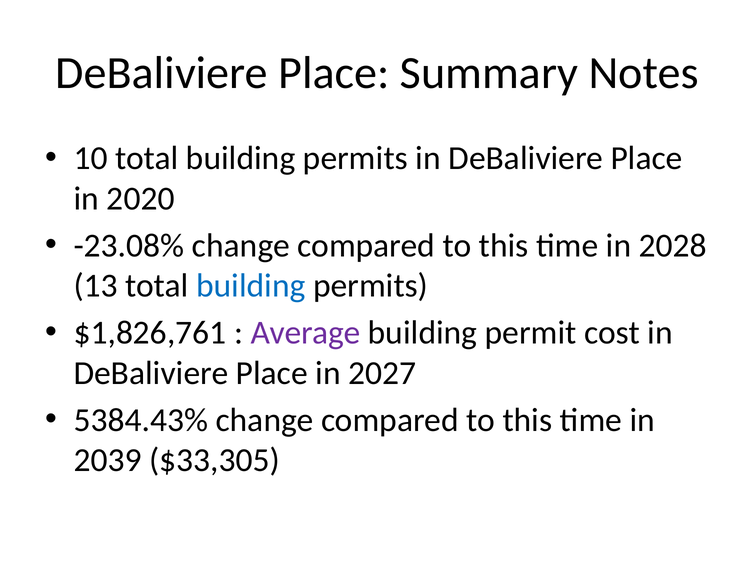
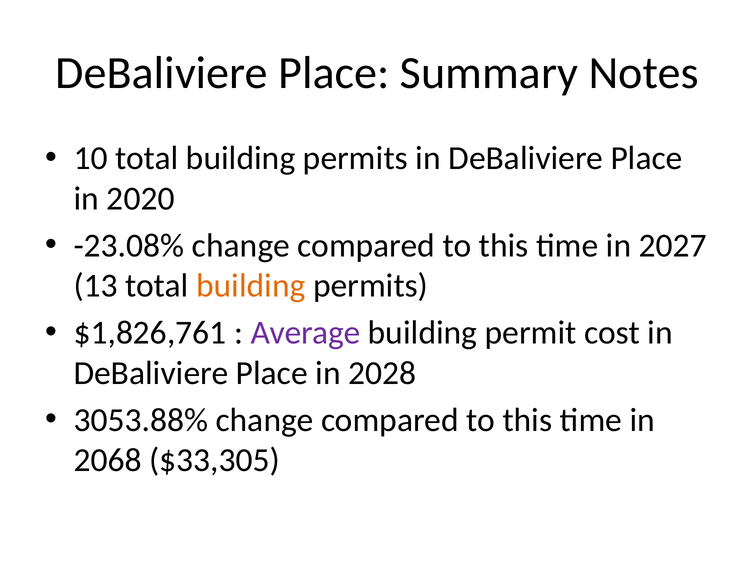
2028: 2028 -> 2027
building at (251, 286) colour: blue -> orange
2027: 2027 -> 2028
5384.43%: 5384.43% -> 3053.88%
2039: 2039 -> 2068
